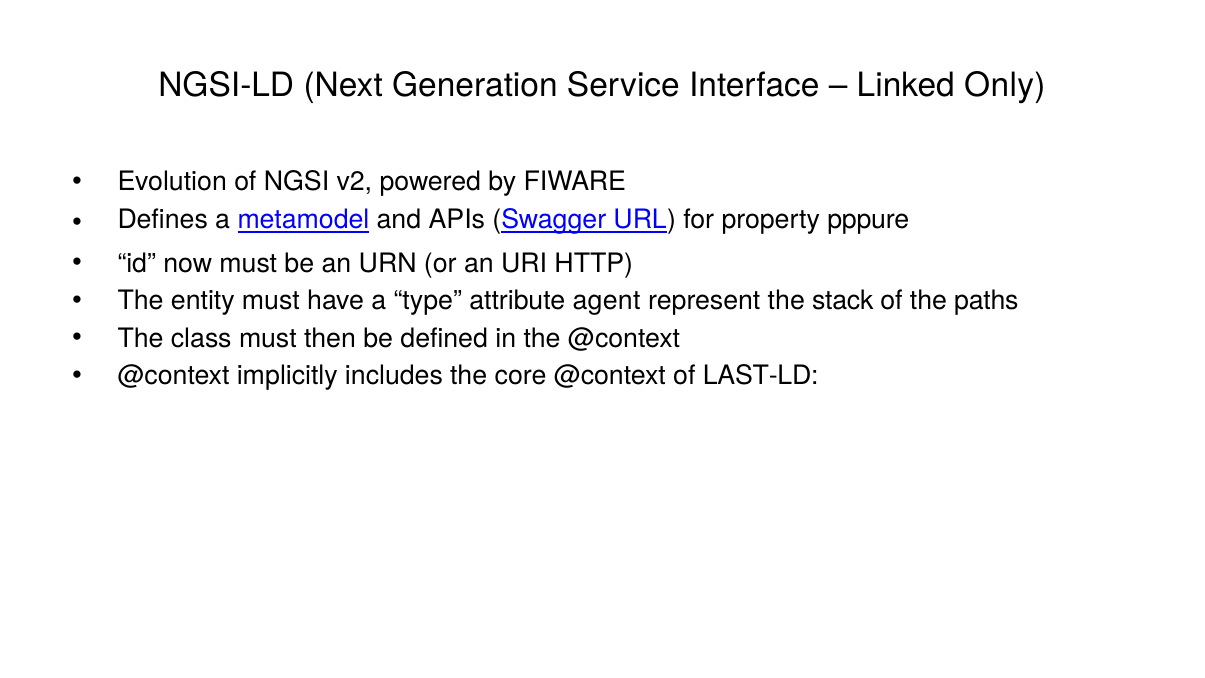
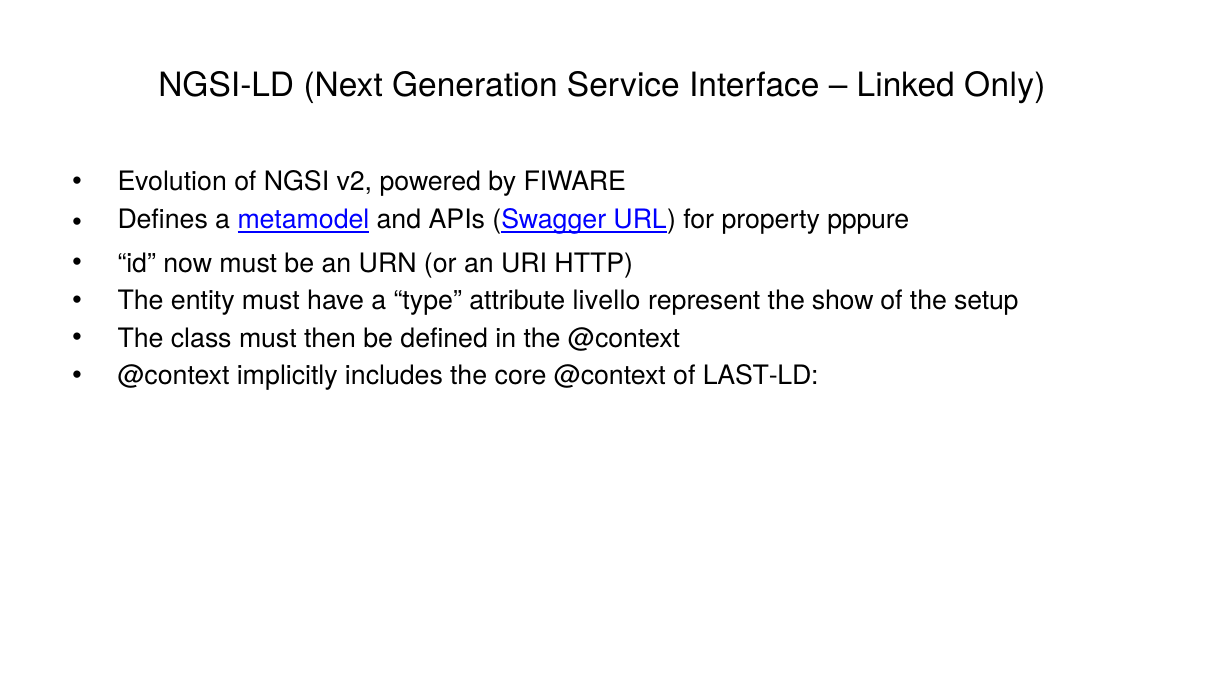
agent: agent -> livello
stack: stack -> show
paths: paths -> setup
